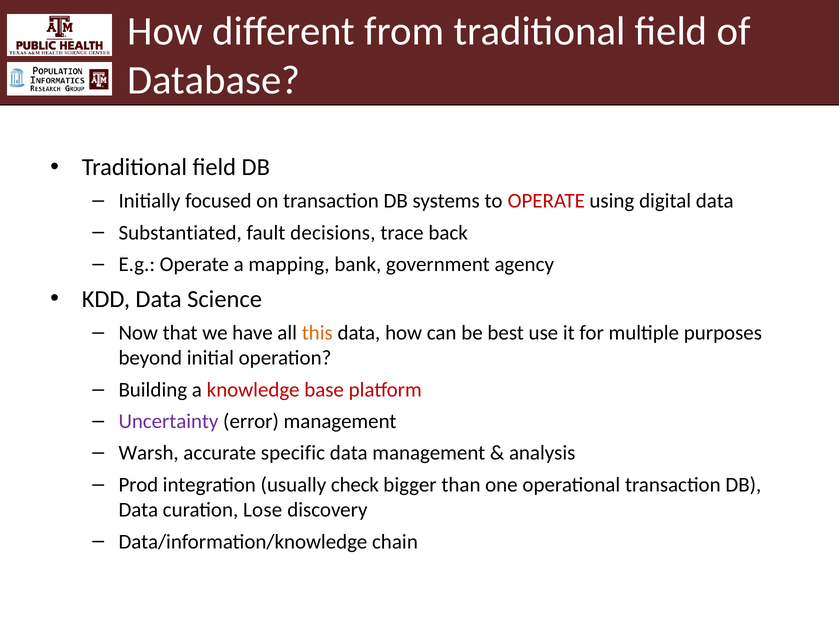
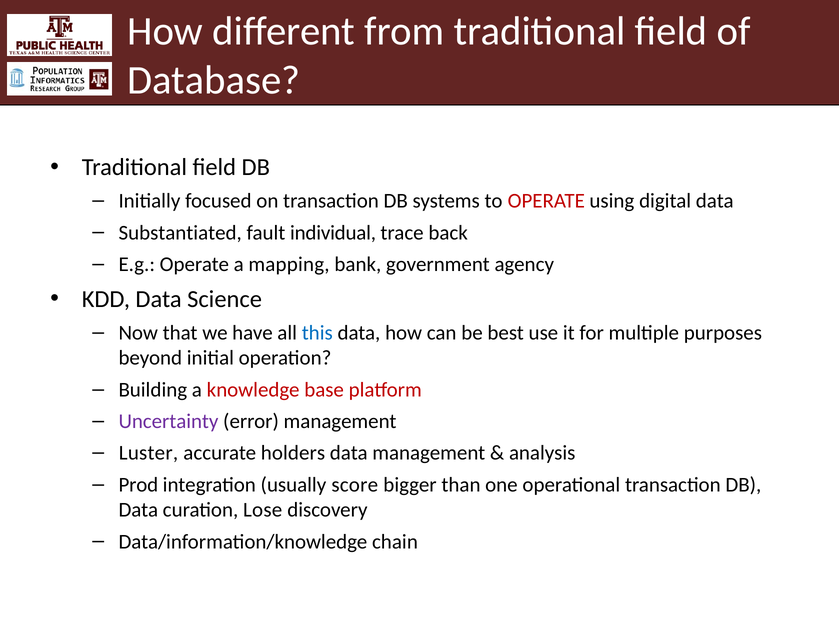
decisions: decisions -> individual
this colour: orange -> blue
Warsh: Warsh -> Luster
specific: specific -> holders
check: check -> score
